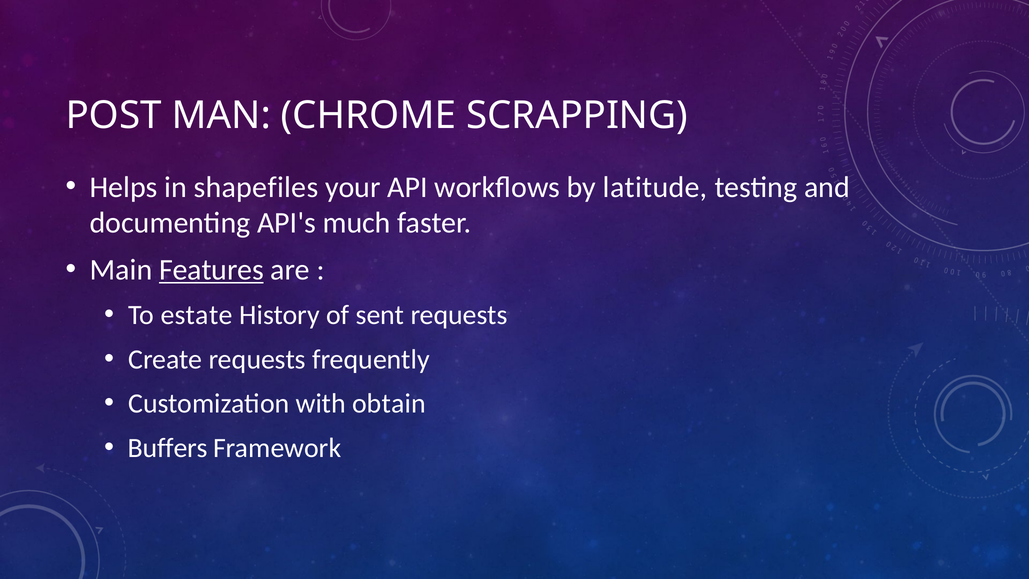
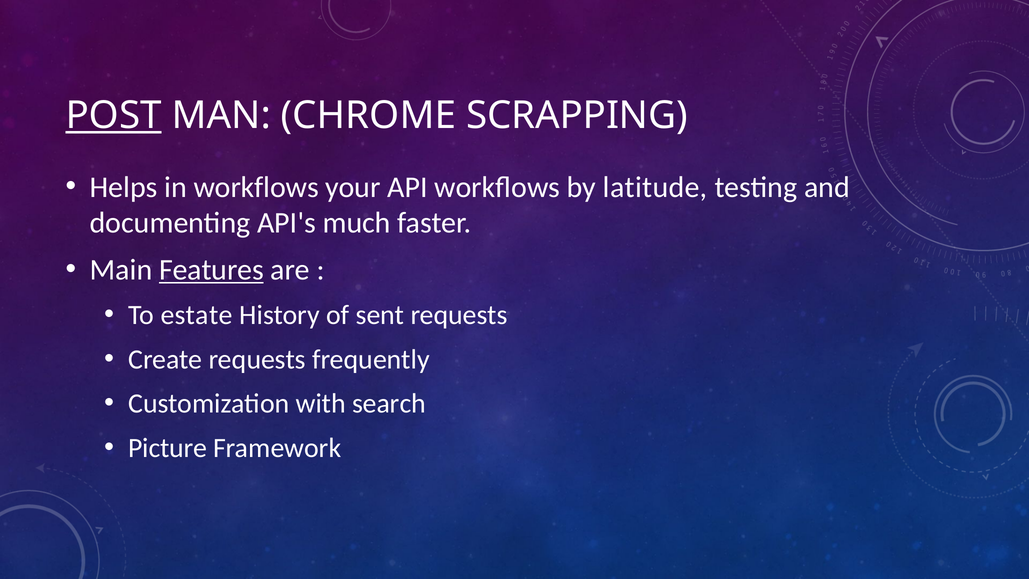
POST underline: none -> present
in shapefiles: shapefiles -> workflows
obtain: obtain -> search
Buffers: Buffers -> Picture
